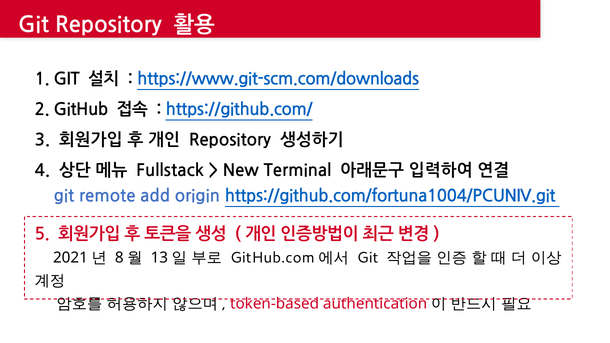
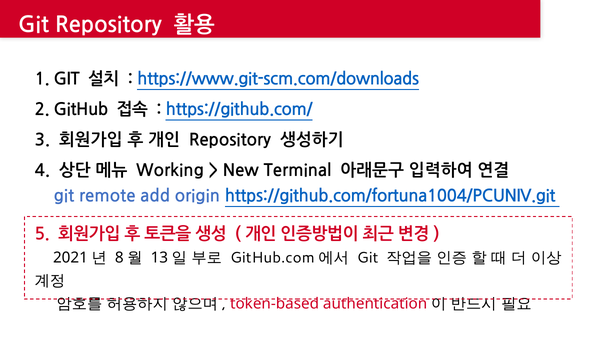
Fullstack: Fullstack -> Working
